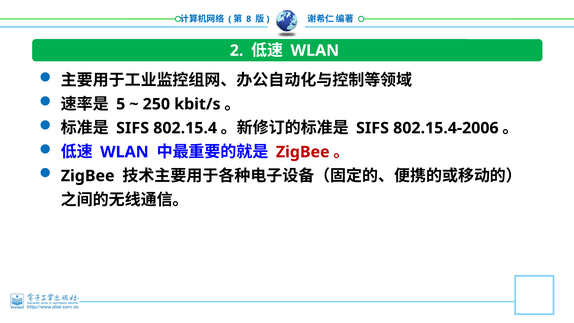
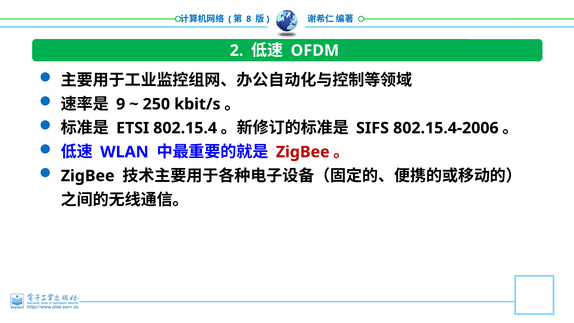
WLAN at (315, 51): WLAN -> OFDM
5: 5 -> 9
SIFS at (133, 128): SIFS -> ETSI
